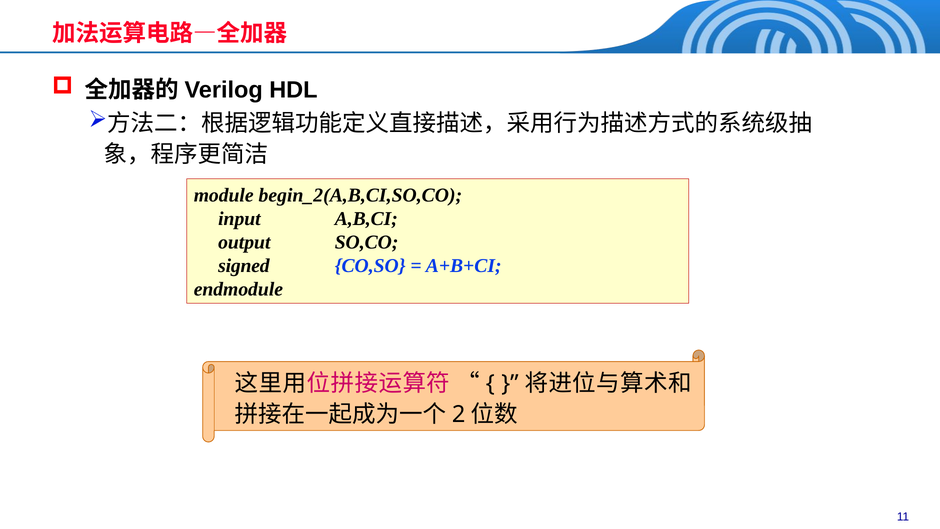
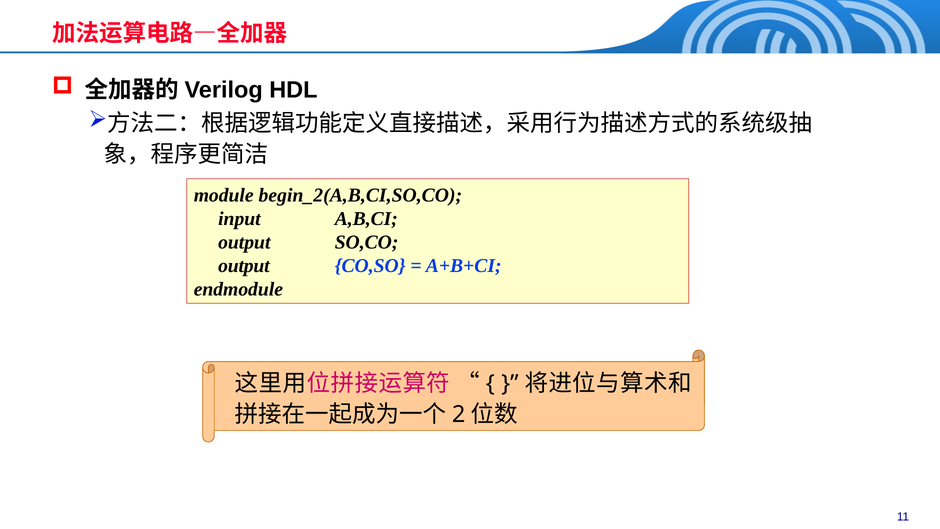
signed at (244, 266): signed -> output
